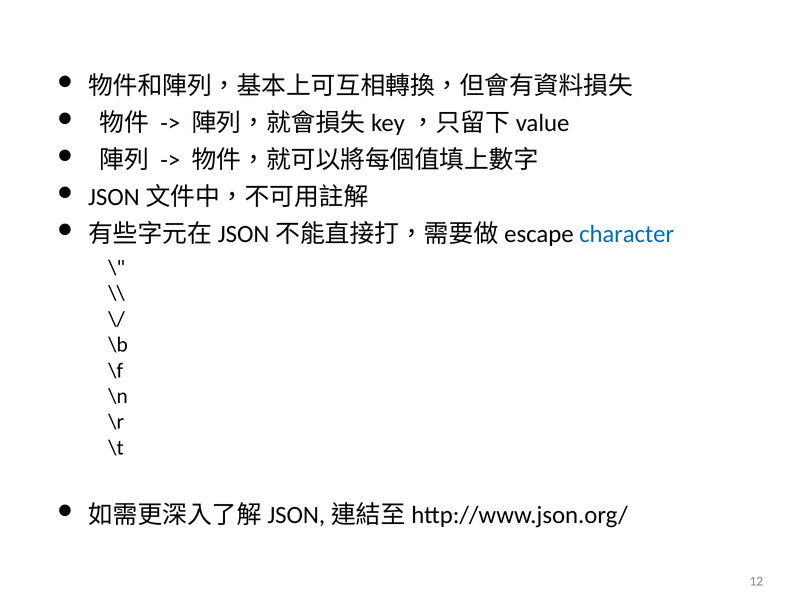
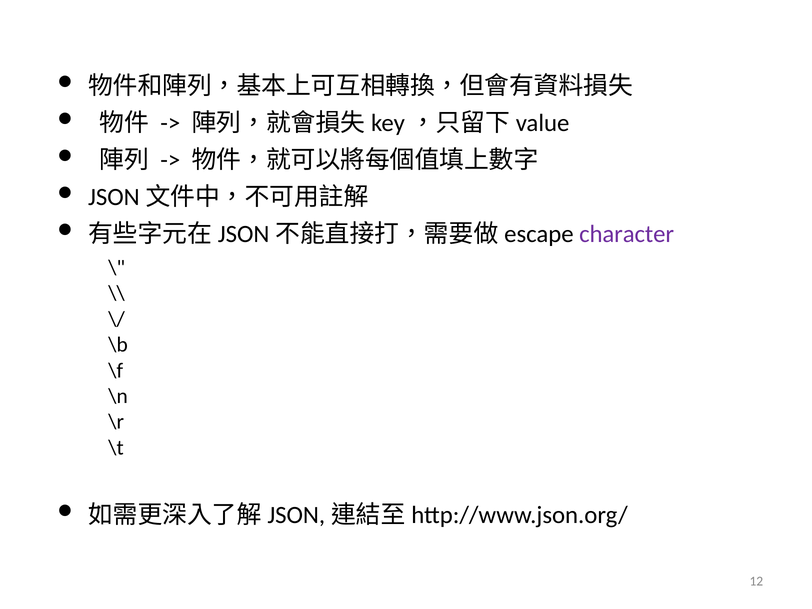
character colour: blue -> purple
